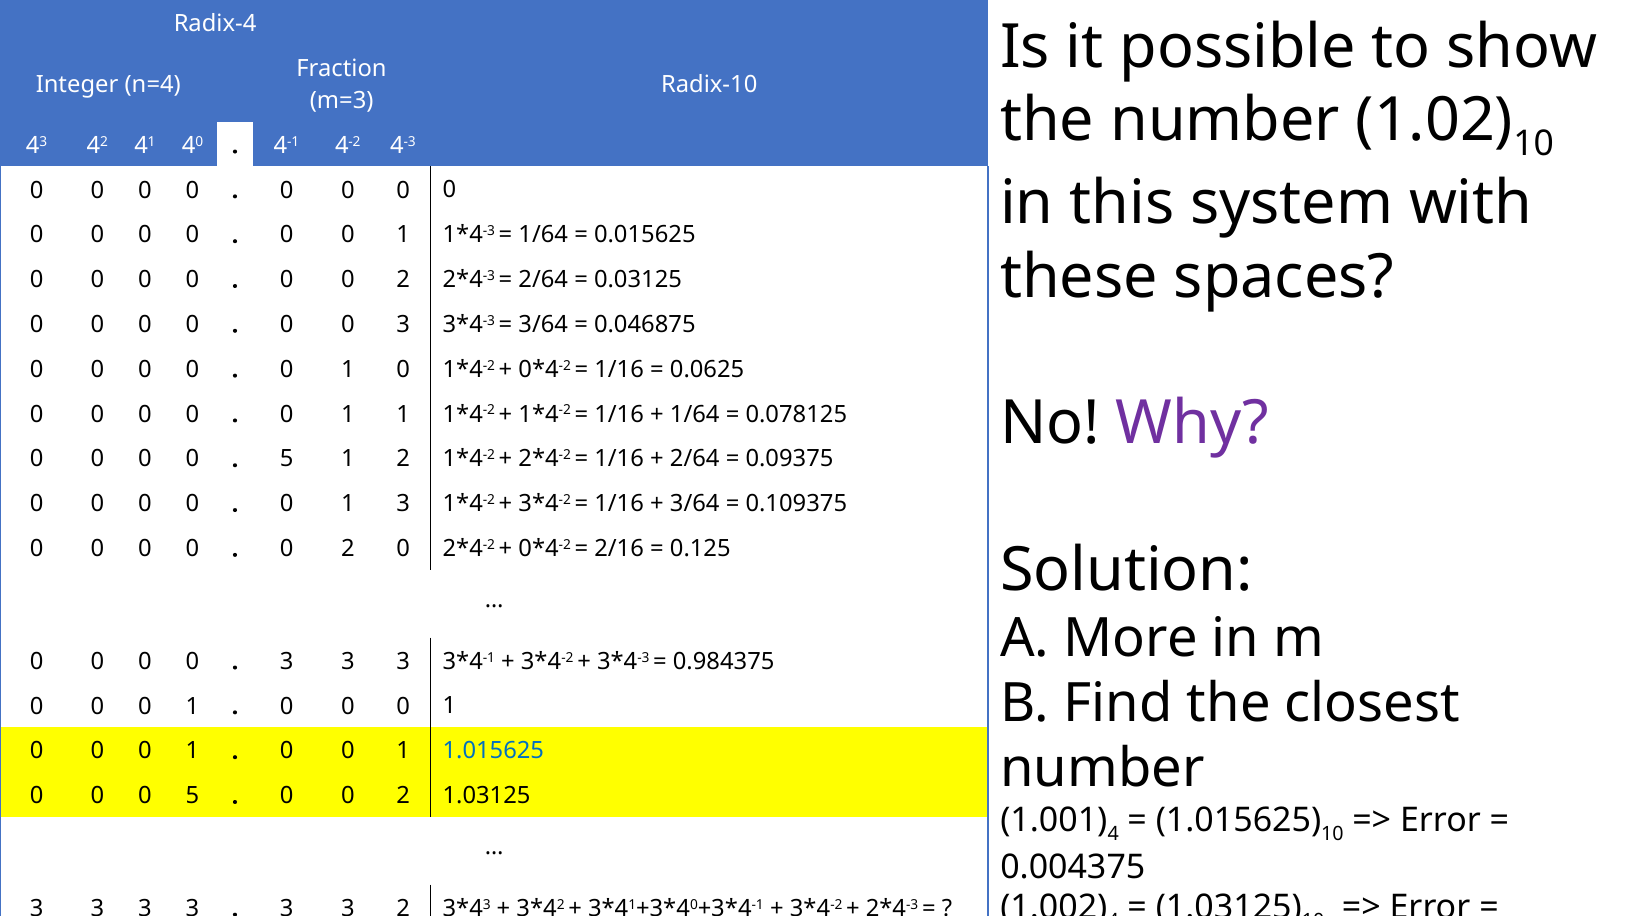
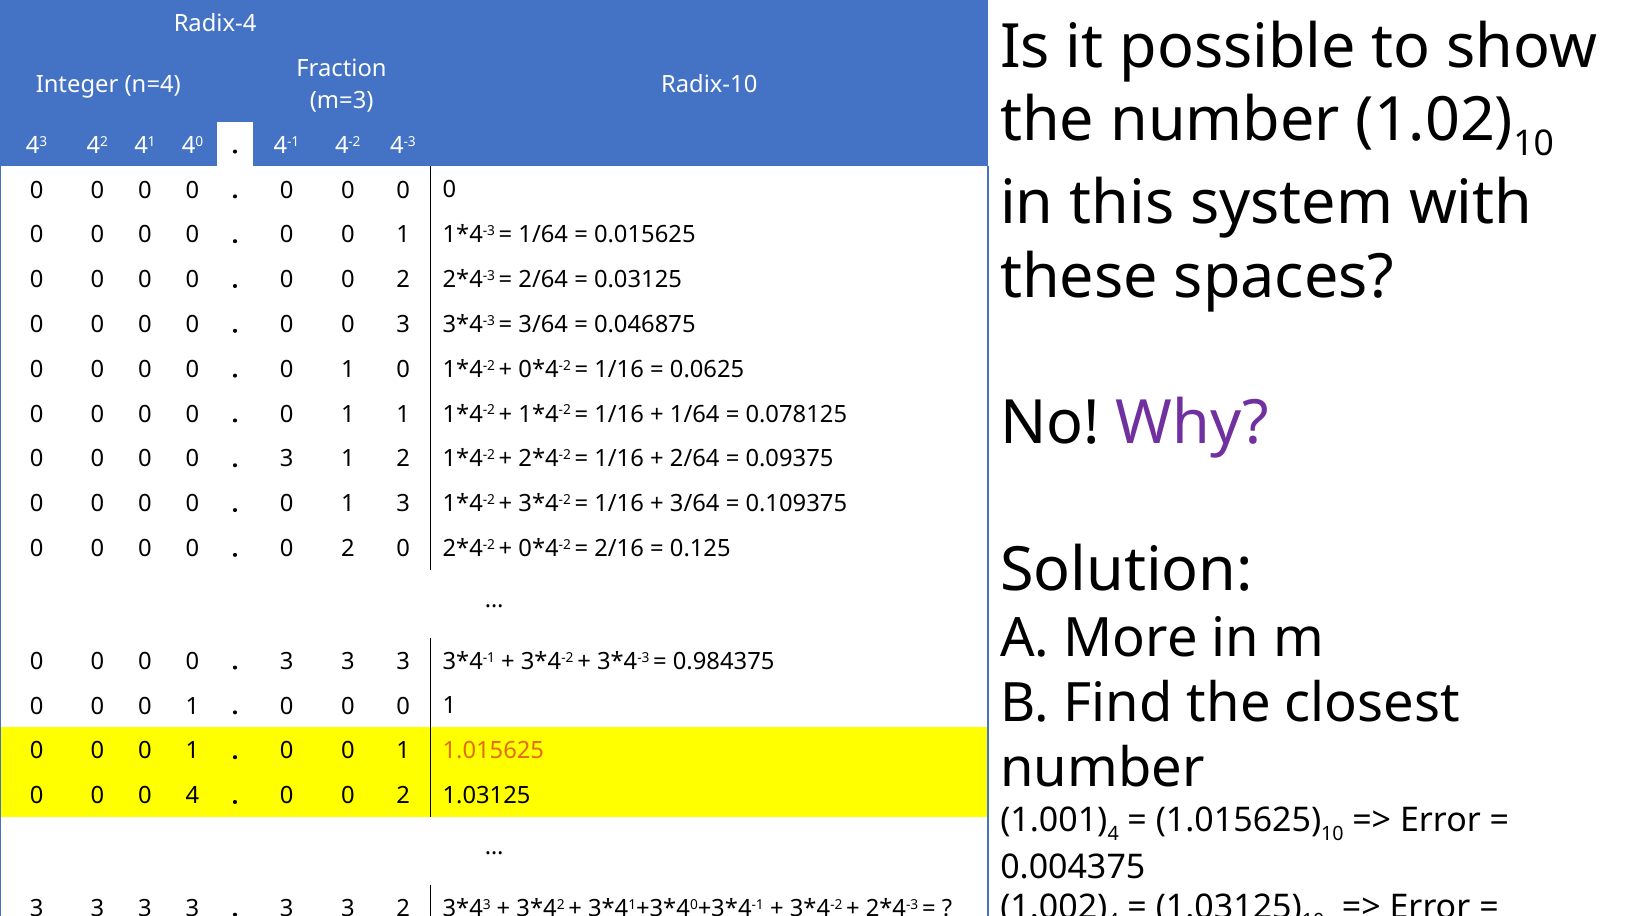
5 at (287, 459): 5 -> 3
1.015625 at (493, 751) colour: blue -> orange
0 5: 5 -> 4
